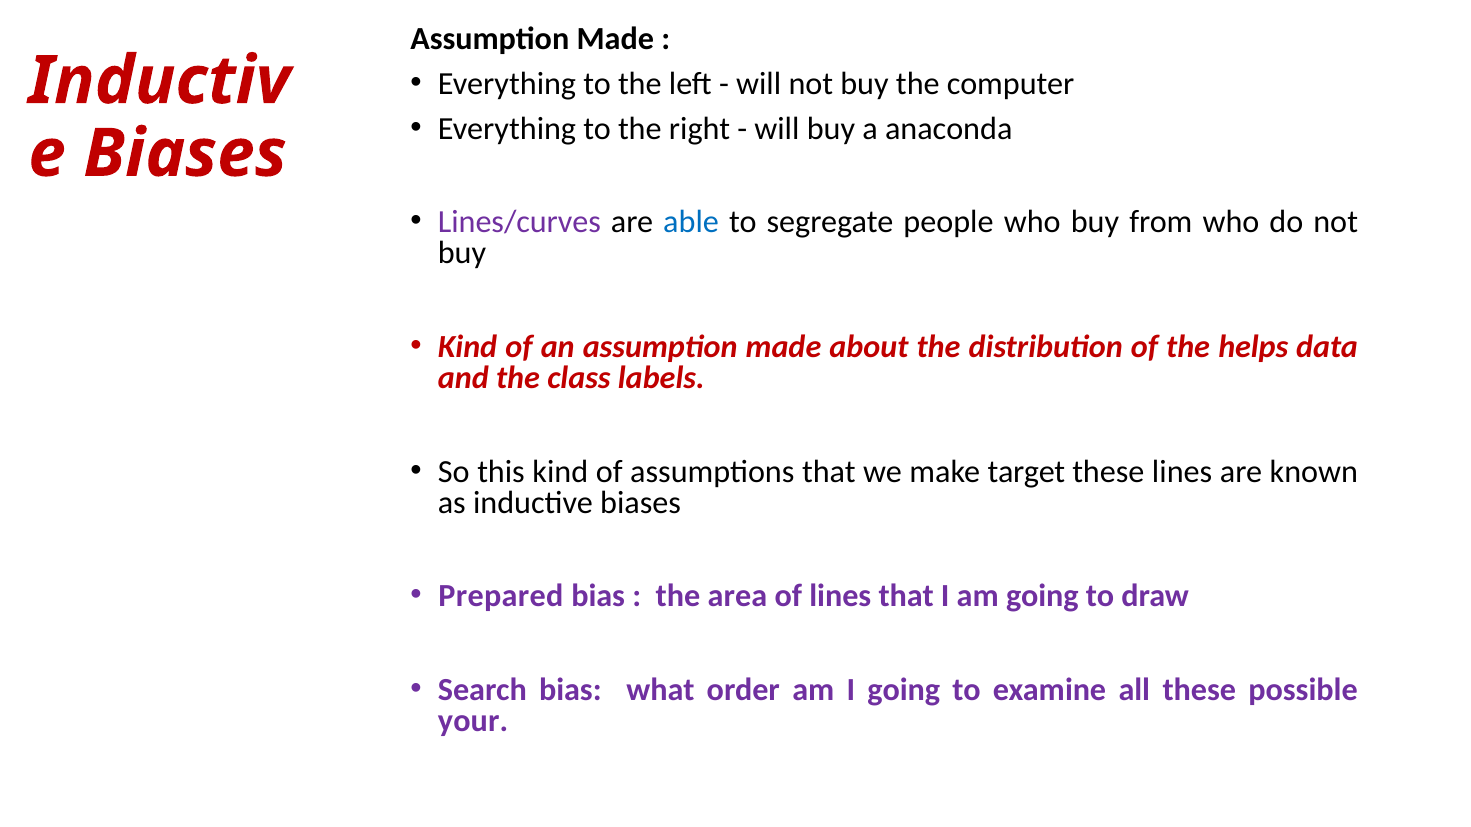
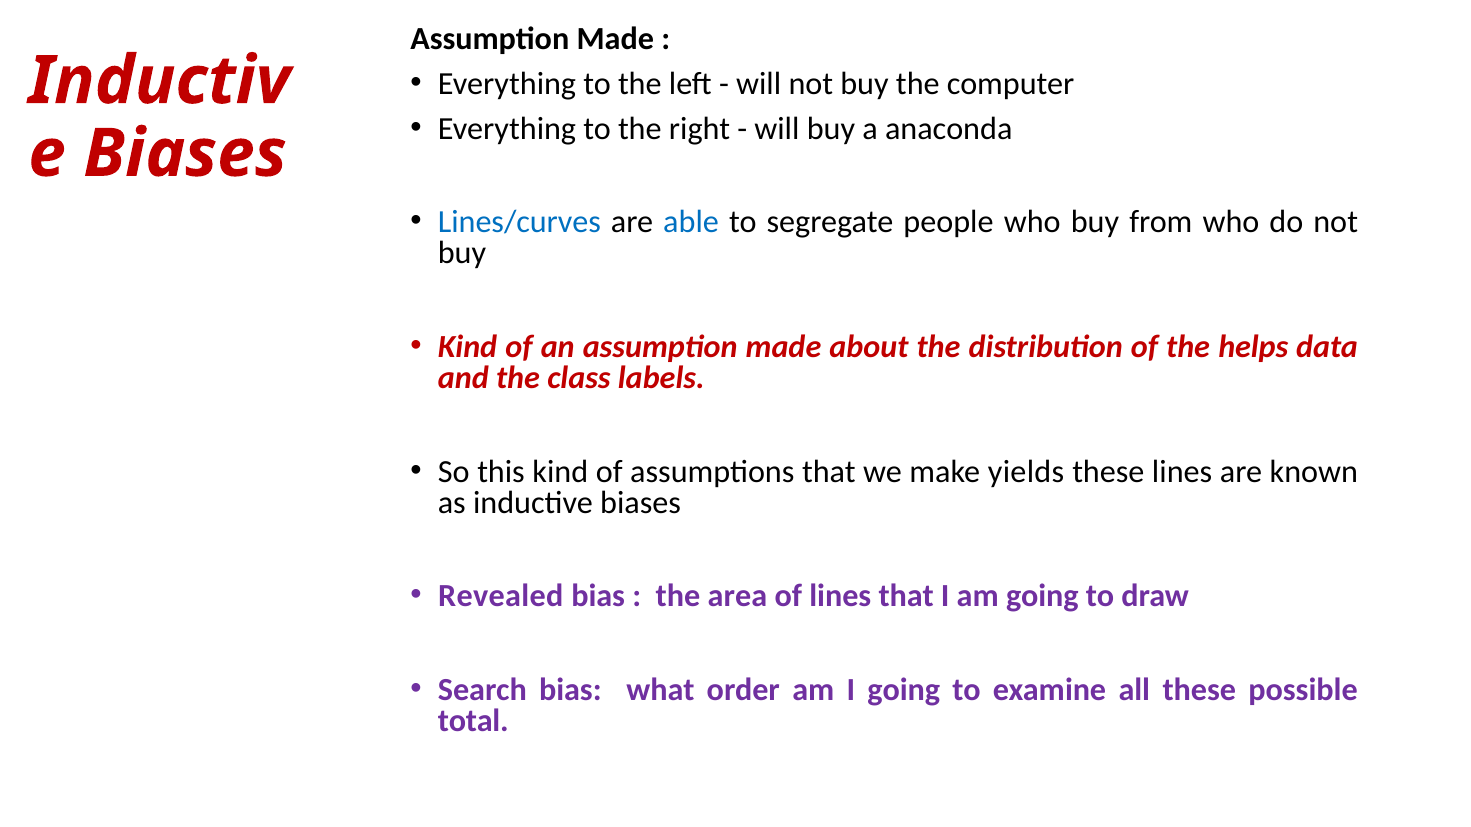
Lines/curves colour: purple -> blue
target: target -> yields
Prepared: Prepared -> Revealed
your: your -> total
